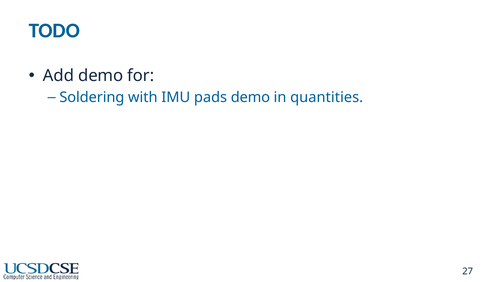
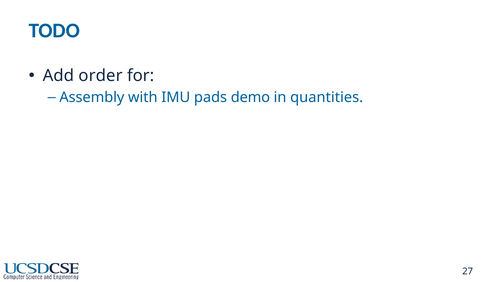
Add demo: demo -> order
Soldering: Soldering -> Assembly
